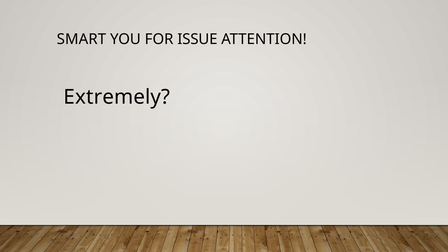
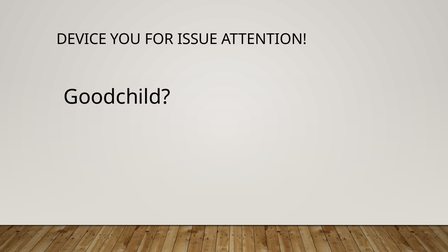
SMART: SMART -> DEVICE
Extremely: Extremely -> Goodchild
